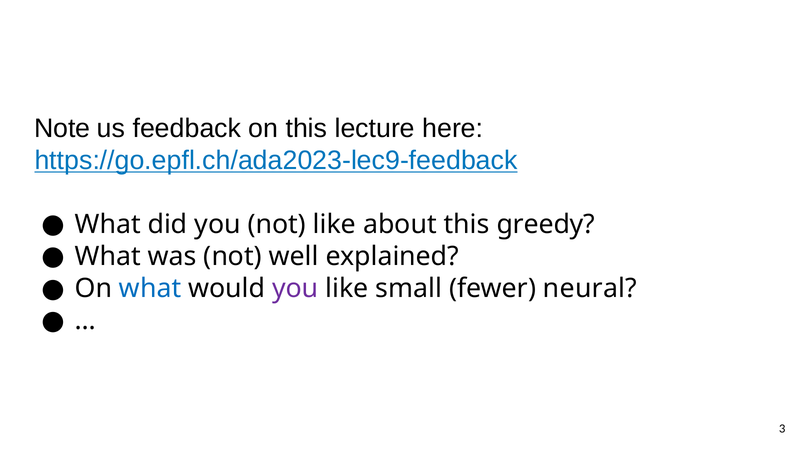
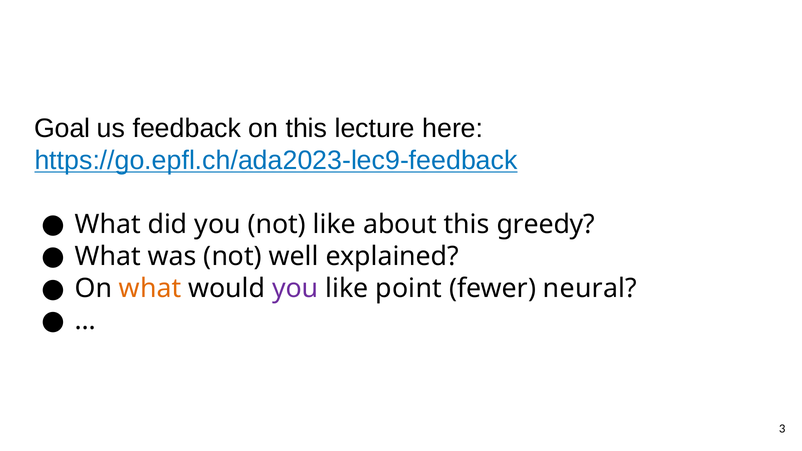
Note: Note -> Goal
what at (150, 289) colour: blue -> orange
small: small -> point
